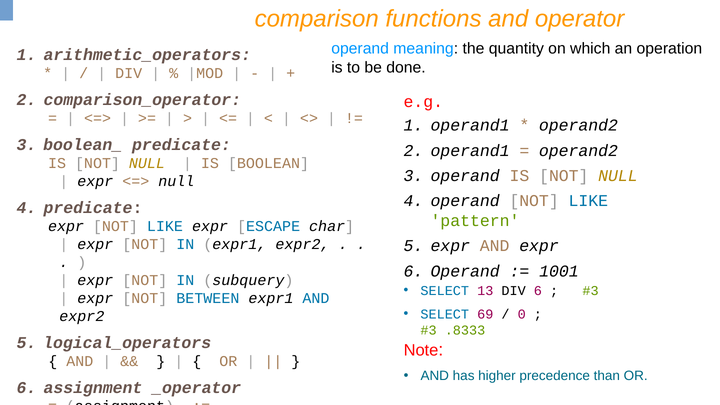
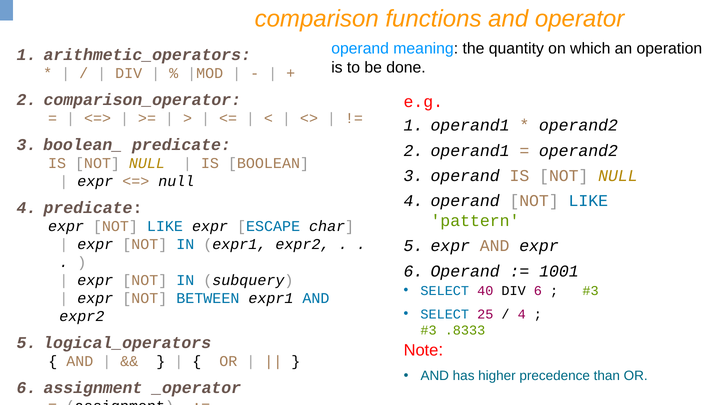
13: 13 -> 40
69: 69 -> 25
0 at (522, 314): 0 -> 4
